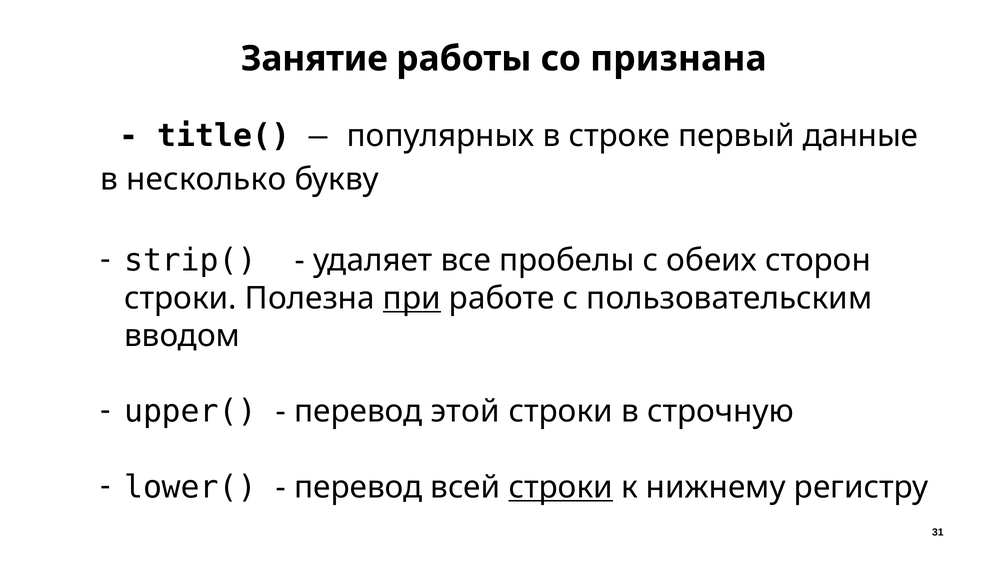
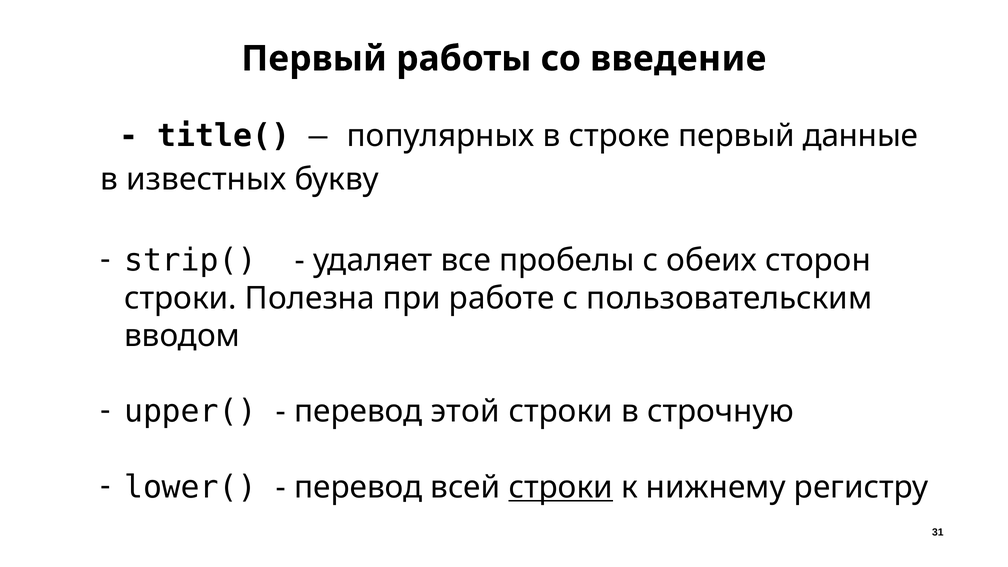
Занятие at (314, 59): Занятие -> Первый
признана: признана -> введение
несколько: несколько -> известных
при underline: present -> none
